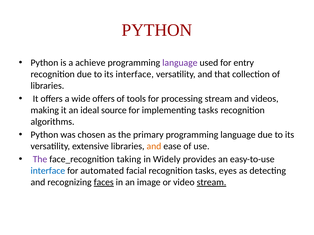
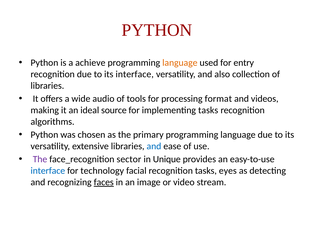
language at (180, 63) colour: purple -> orange
that: that -> also
wide offers: offers -> audio
processing stream: stream -> format
and at (154, 147) colour: orange -> blue
taking: taking -> sector
Widely: Widely -> Unique
automated: automated -> technology
stream at (211, 183) underline: present -> none
